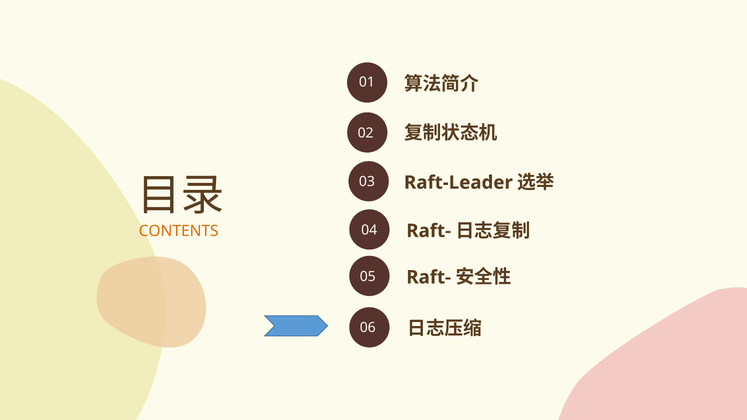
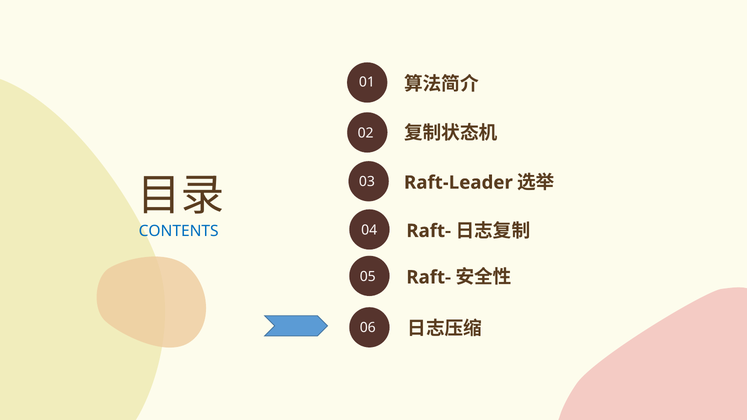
CONTENTS colour: orange -> blue
